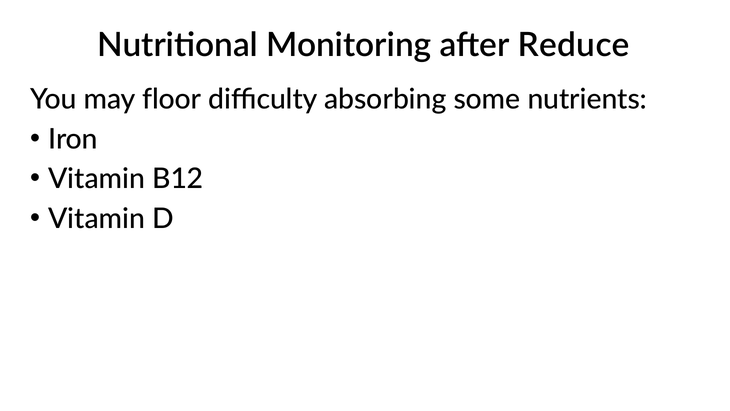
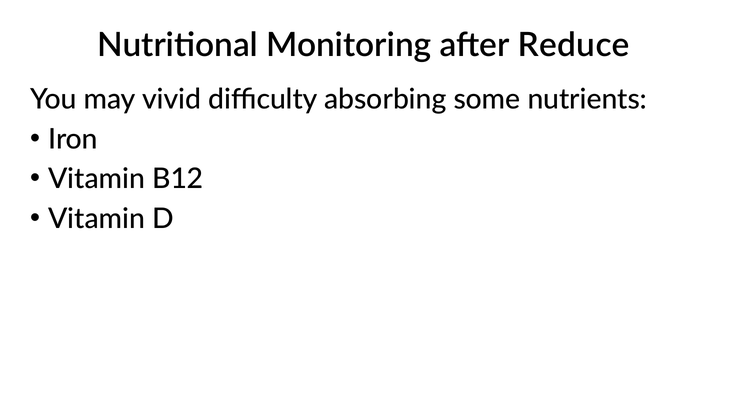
floor: floor -> vivid
